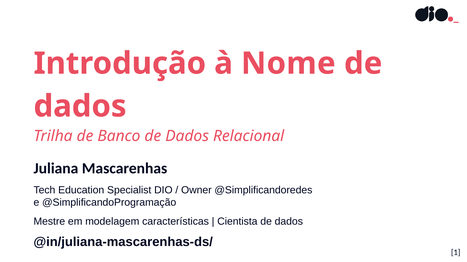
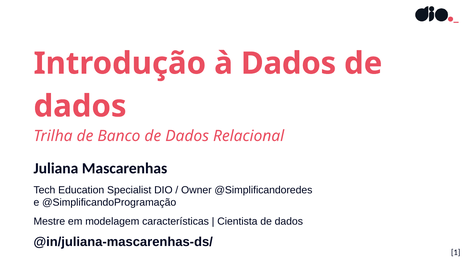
à Nome: Nome -> Dados
